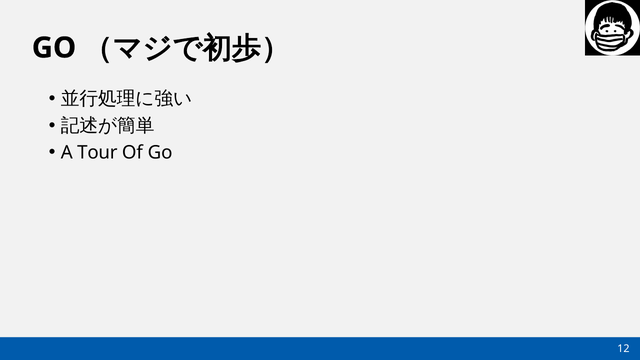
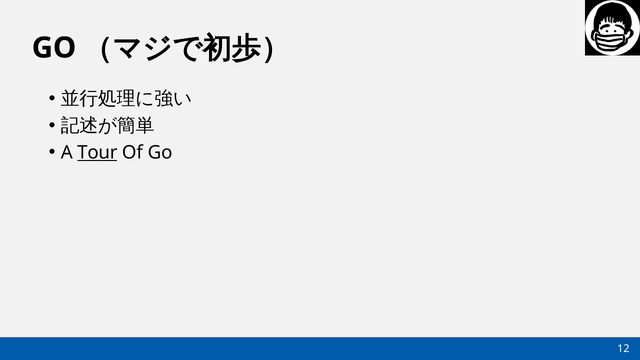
Tour underline: none -> present
